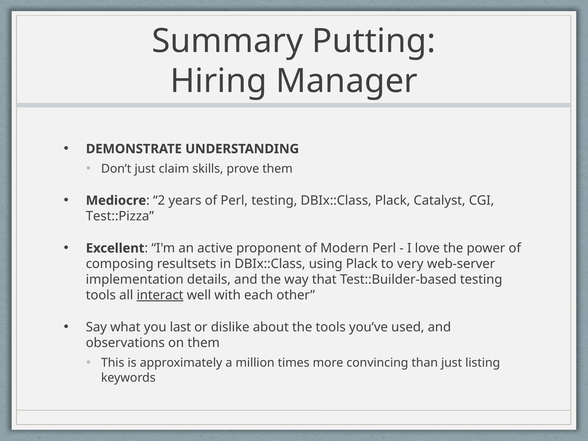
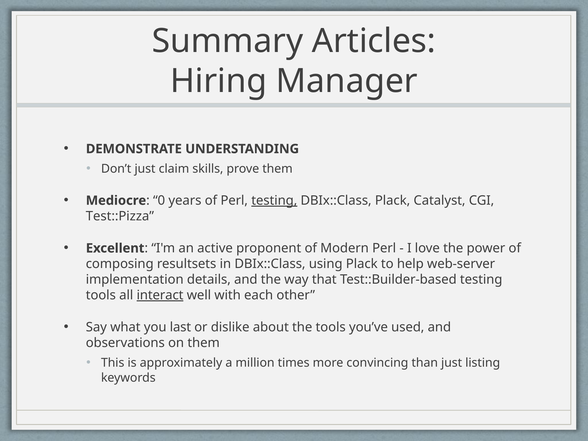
Putting: Putting -> Articles
2: 2 -> 0
testing at (274, 201) underline: none -> present
very: very -> help
